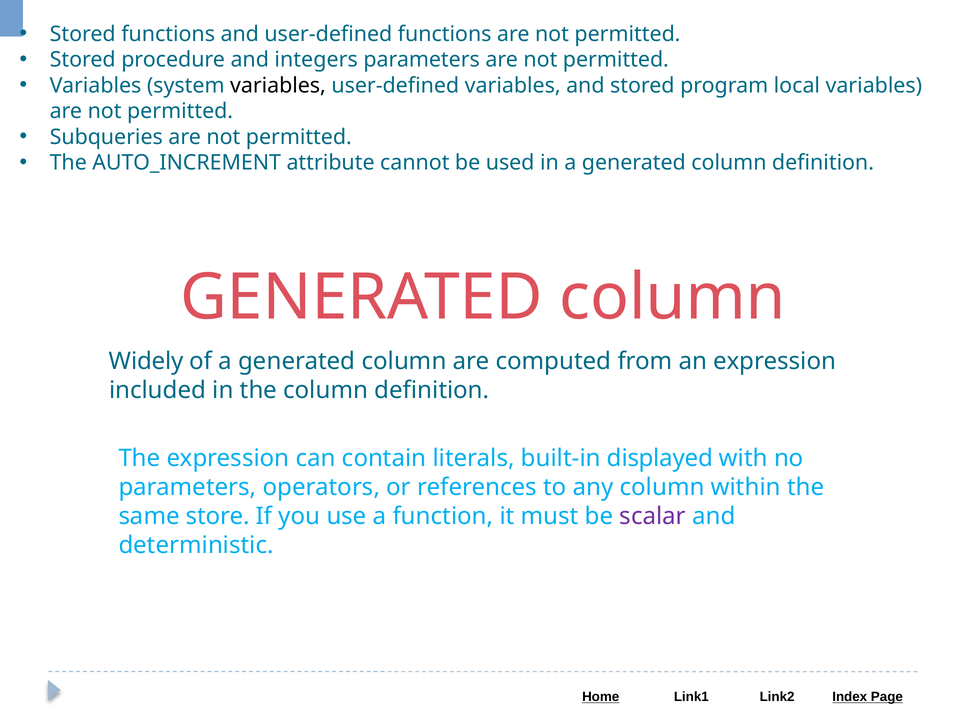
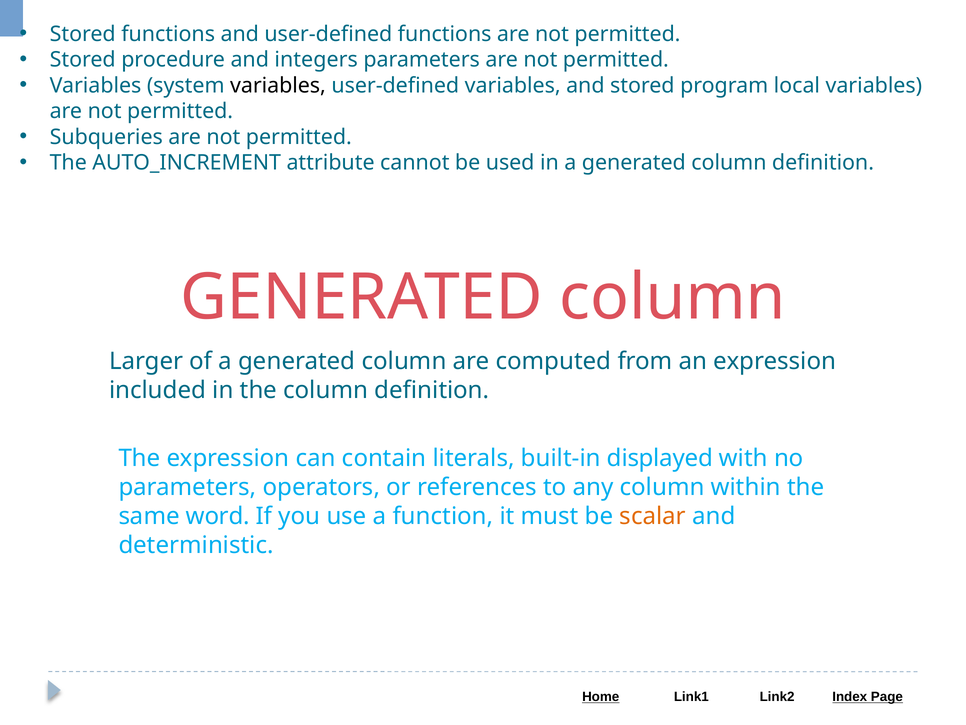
Widely: Widely -> Larger
store: store -> word
scalar colour: purple -> orange
